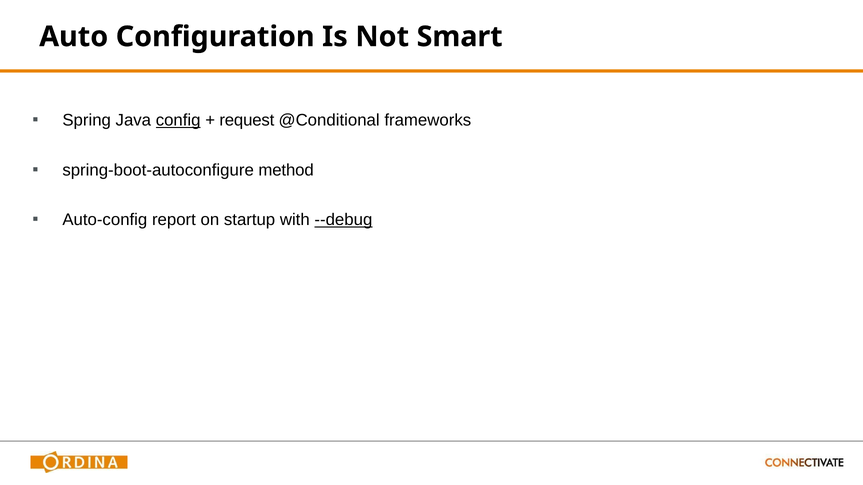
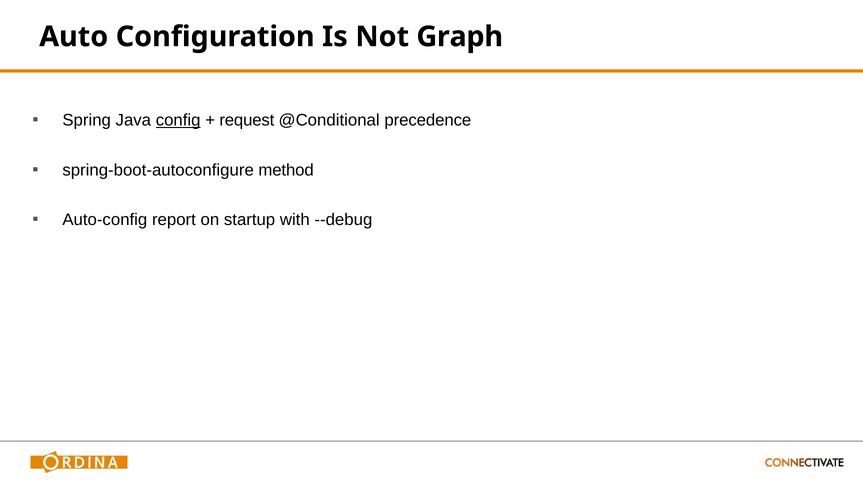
Smart: Smart -> Graph
frameworks: frameworks -> precedence
--debug underline: present -> none
